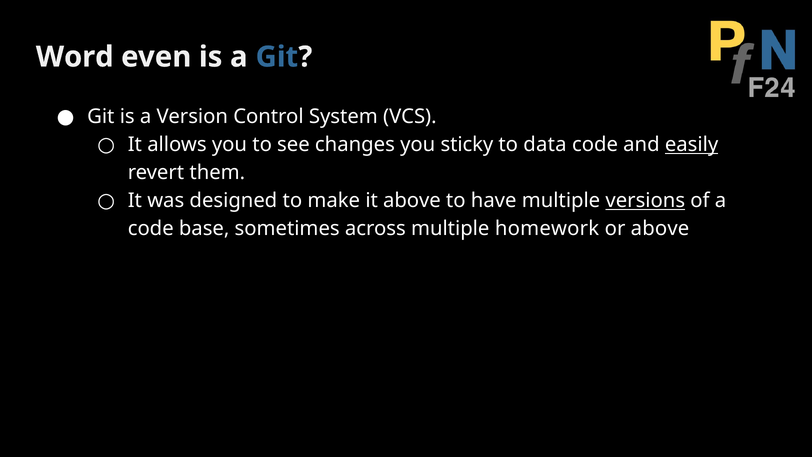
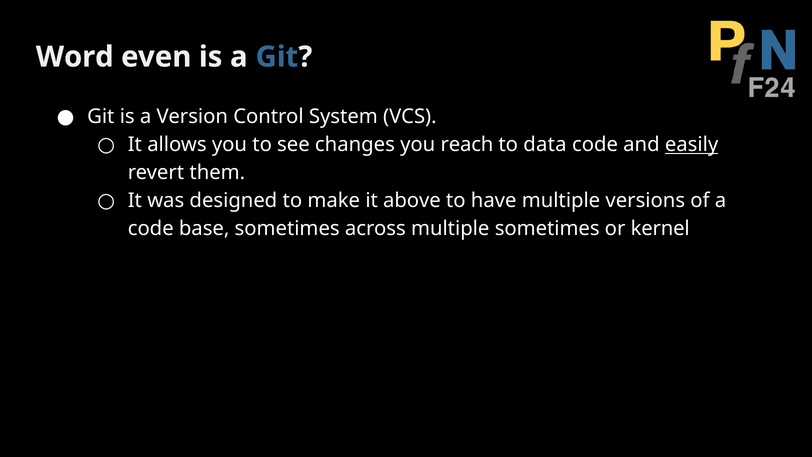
sticky: sticky -> reach
versions underline: present -> none
multiple homework: homework -> sometimes
or above: above -> kernel
